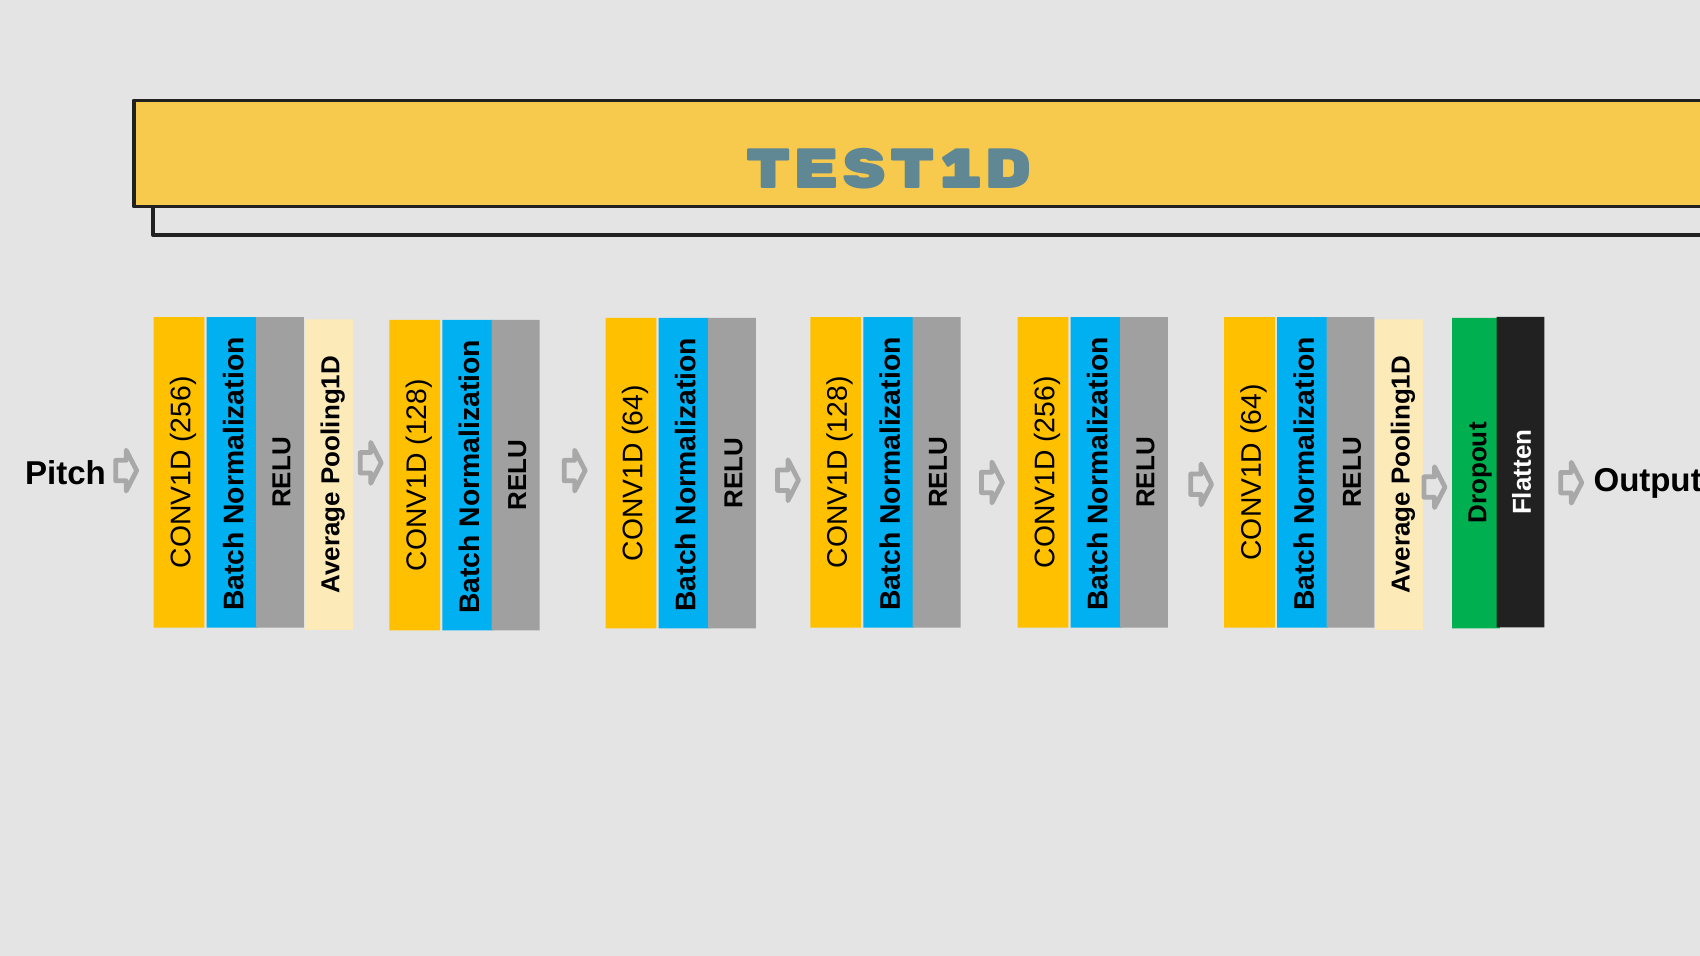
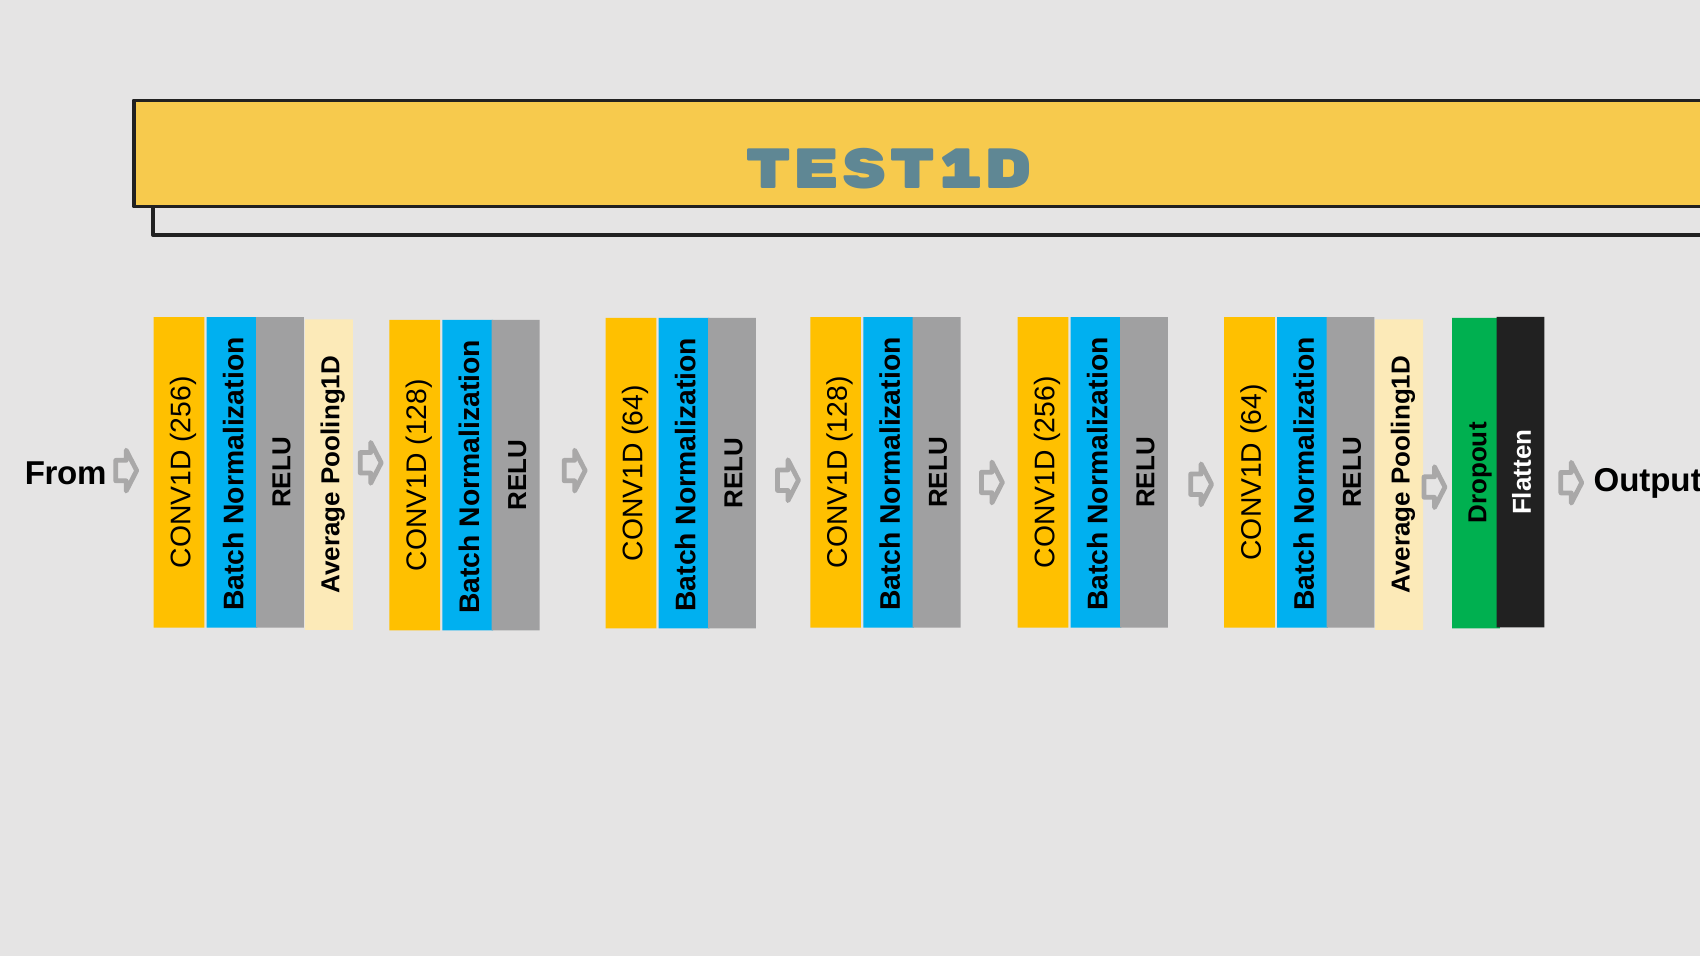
Pitch: Pitch -> From
